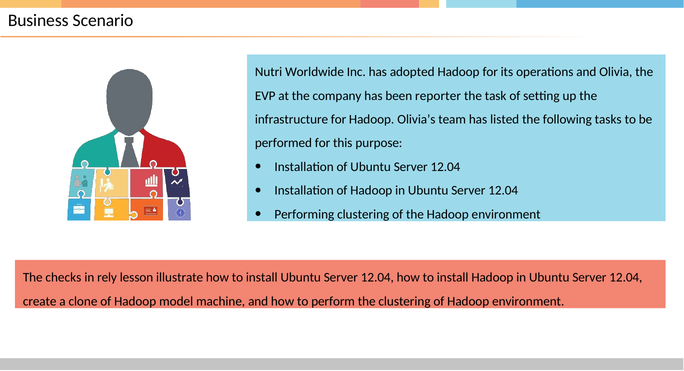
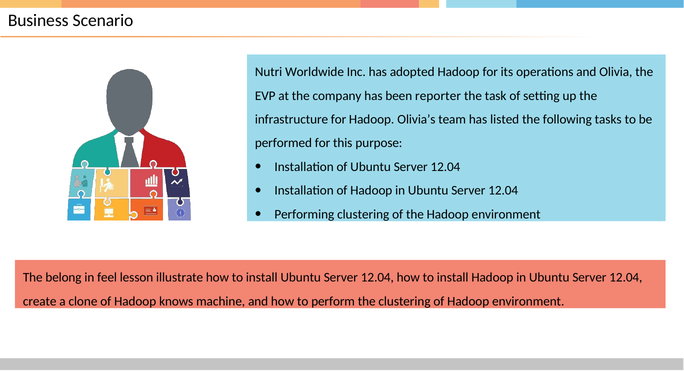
checks: checks -> belong
rely: rely -> feel
model: model -> knows
